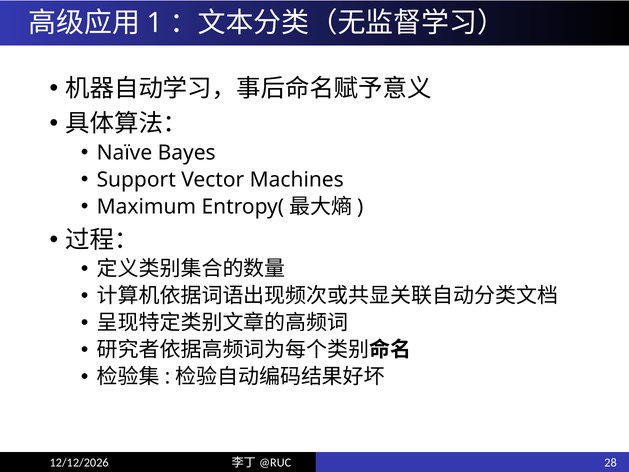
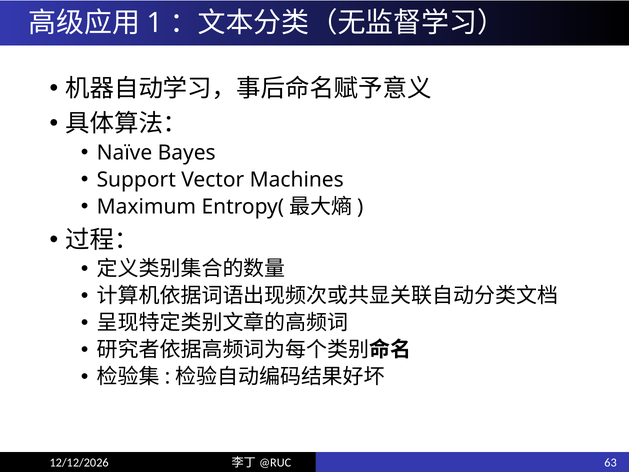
28: 28 -> 63
